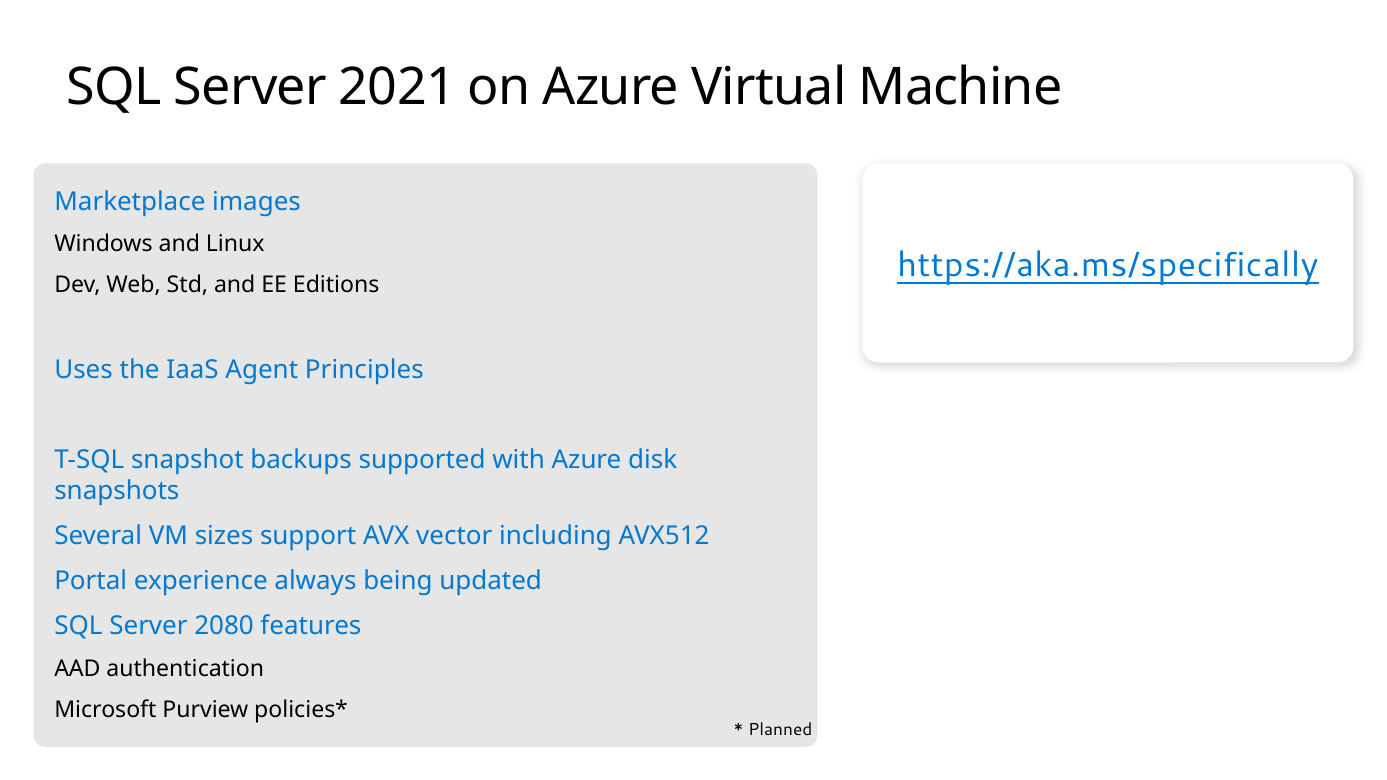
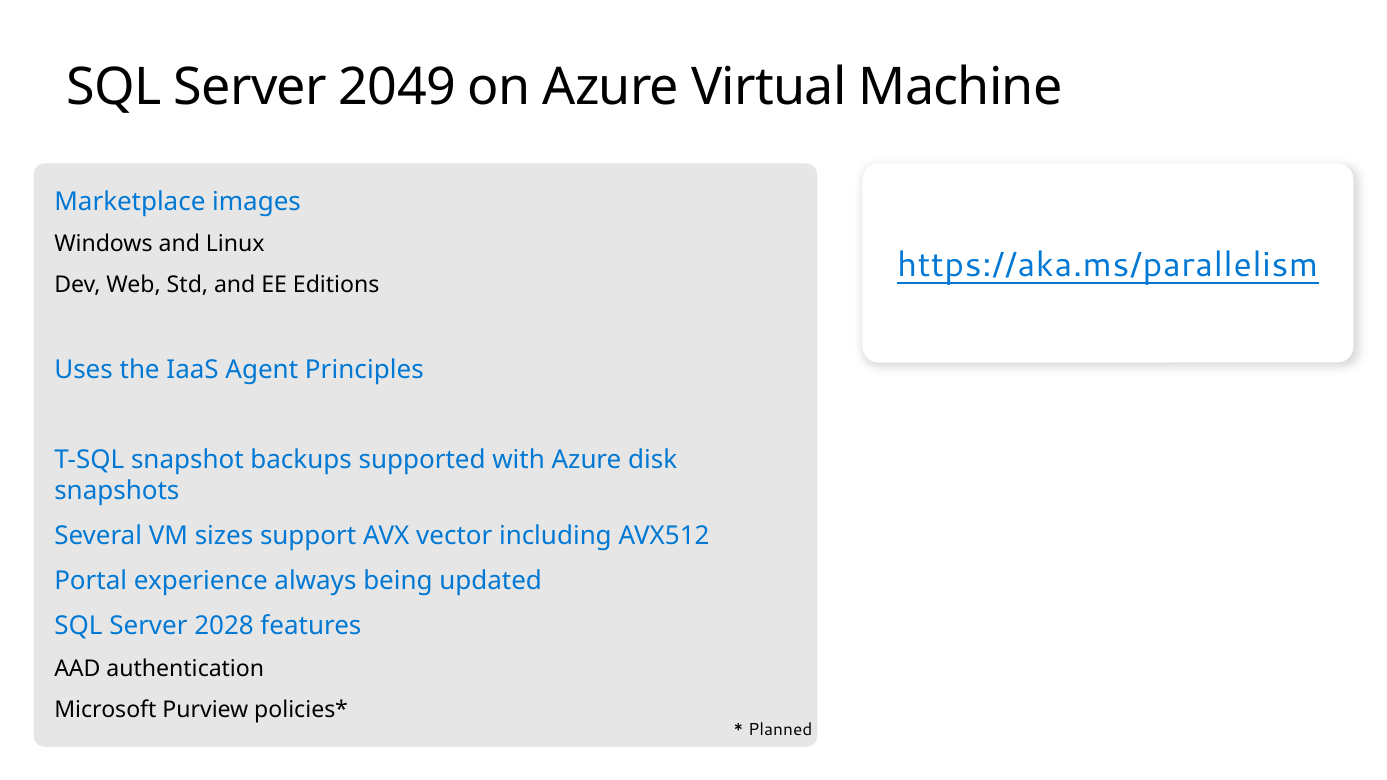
2021: 2021 -> 2049
https://aka.ms/specifically: https://aka.ms/specifically -> https://aka.ms/parallelism
2080: 2080 -> 2028
